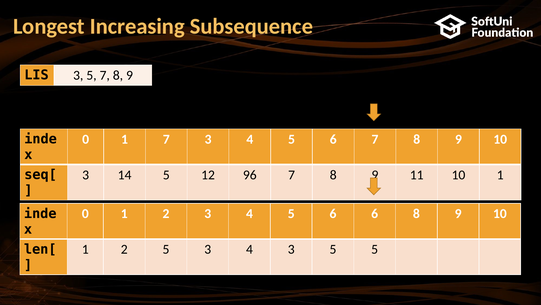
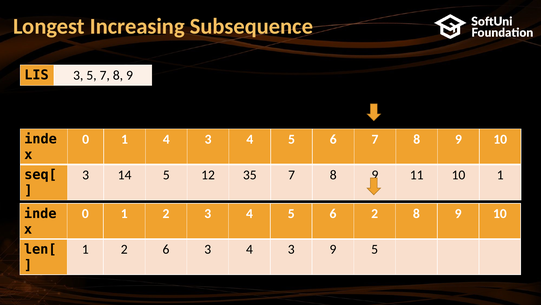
1 7: 7 -> 4
96: 96 -> 35
6 6: 6 -> 2
2 5: 5 -> 6
4 3 5: 5 -> 9
